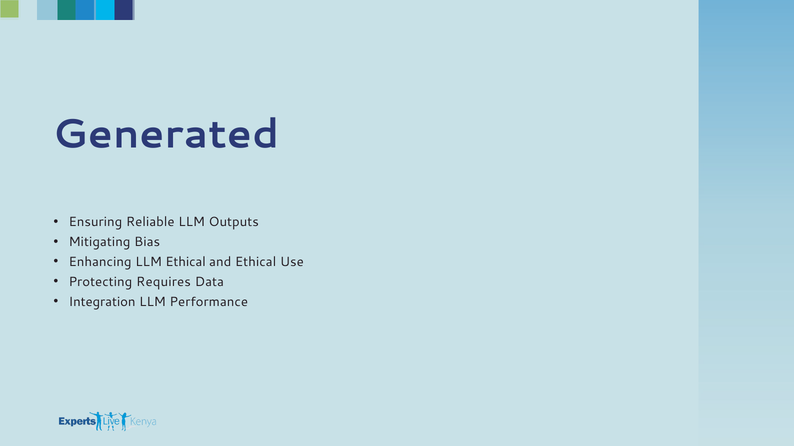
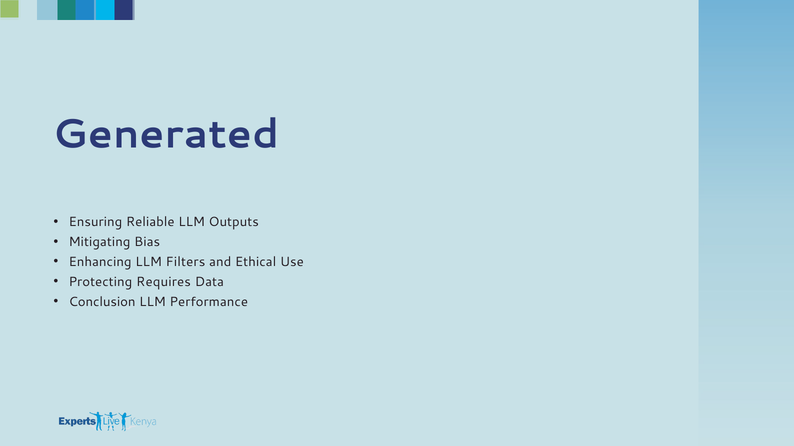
LLM Ethical: Ethical -> Filters
Integration: Integration -> Conclusion
